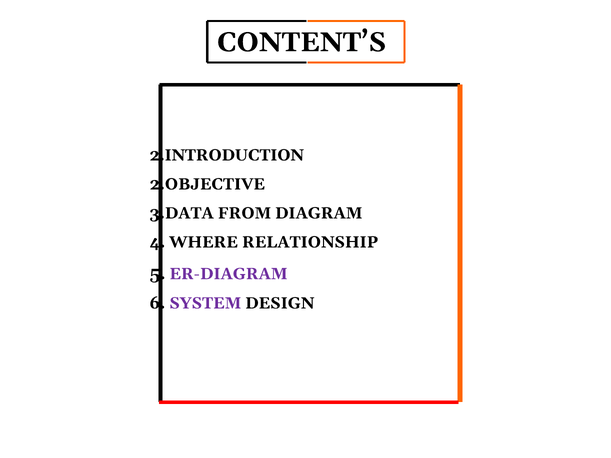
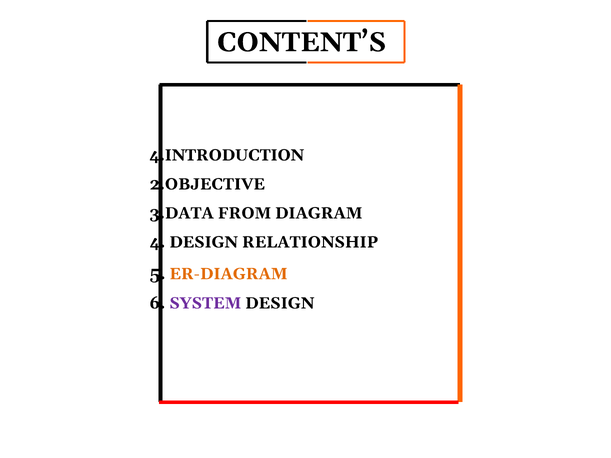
2.INTRODUCTION: 2.INTRODUCTION -> 4.INTRODUCTION
WHERE at (204, 242): WHERE -> DESIGN
ER-DIAGRAM colour: purple -> orange
